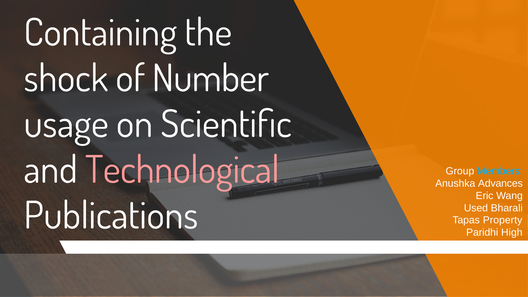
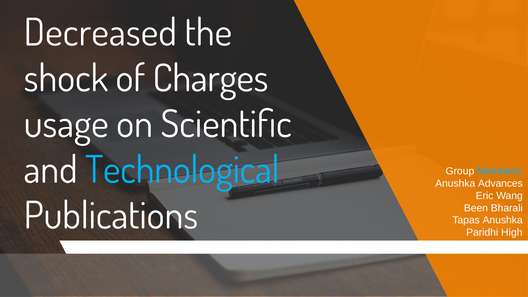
Containing: Containing -> Decreased
Number: Number -> Charges
Technological colour: pink -> light blue
Used: Used -> Been
Tapas Property: Property -> Anushka
